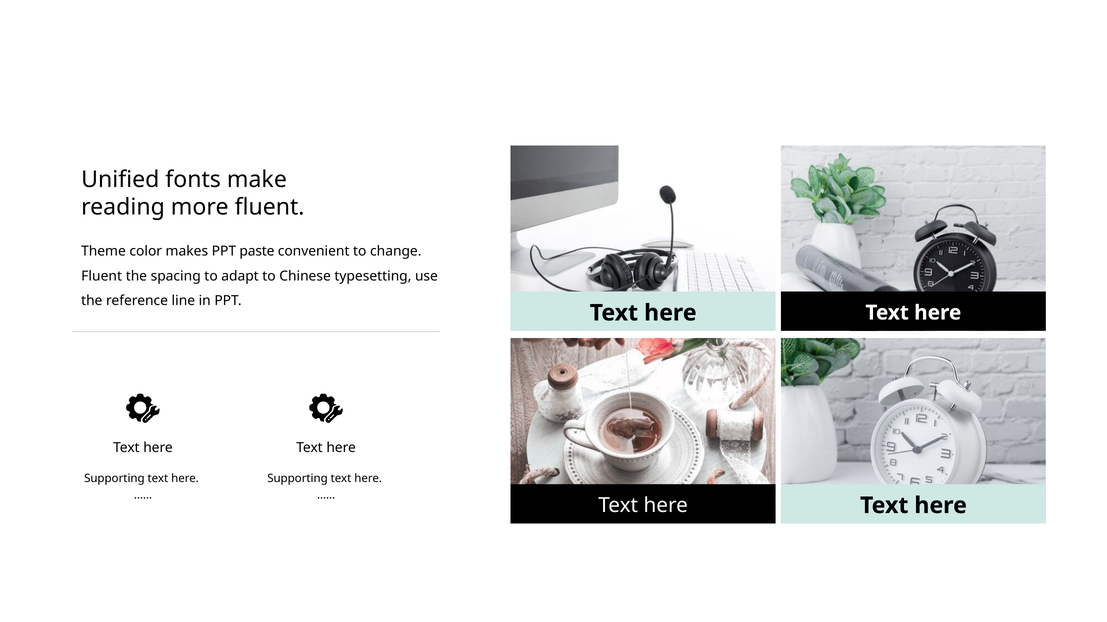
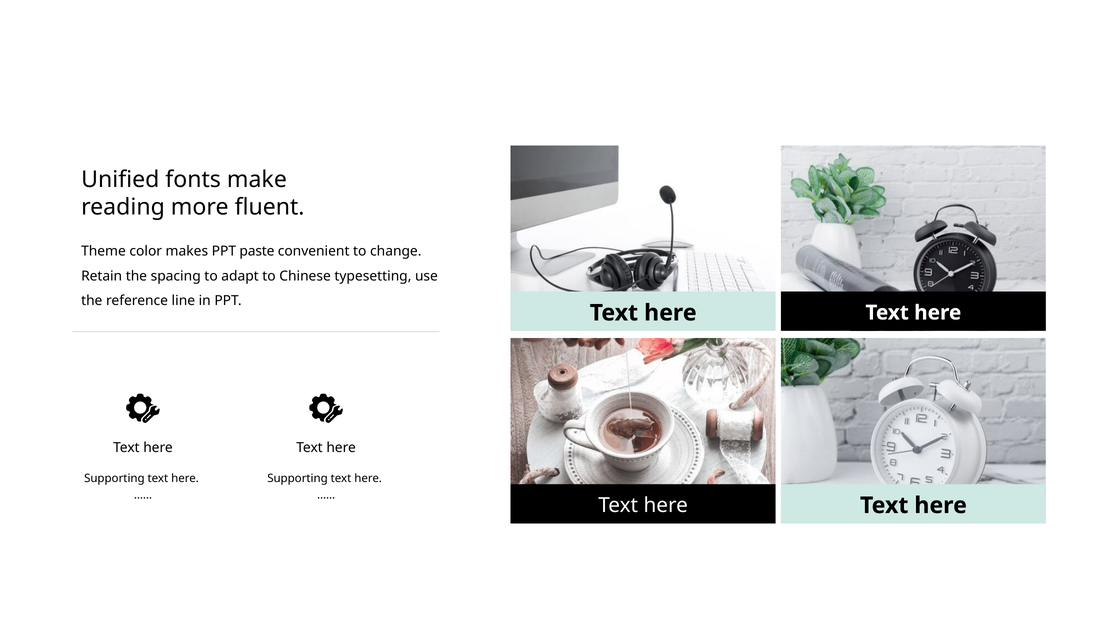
Fluent at (102, 276): Fluent -> Retain
